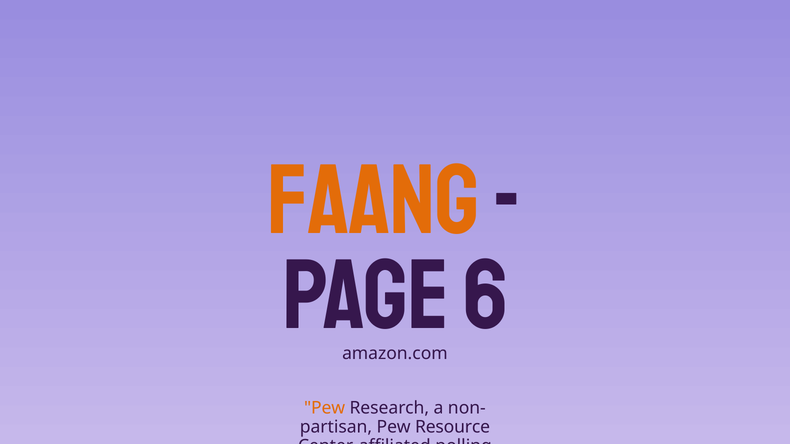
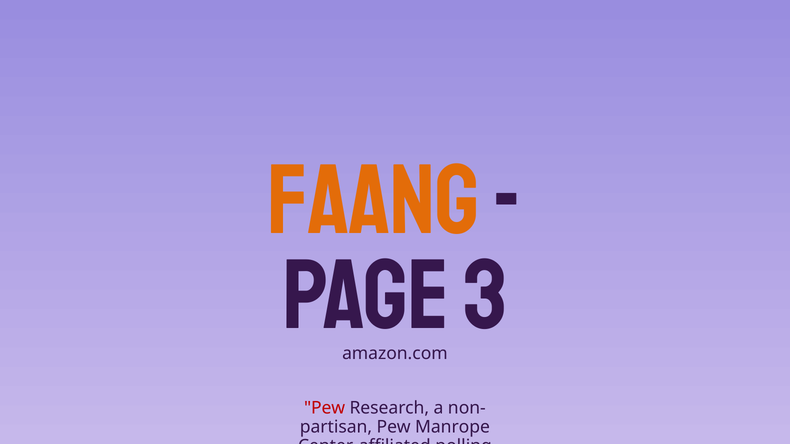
6: 6 -> 3
Pew at (325, 408) colour: orange -> red
Resource: Resource -> Manrope
